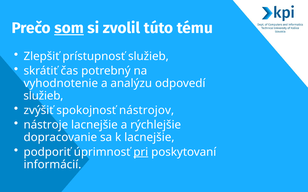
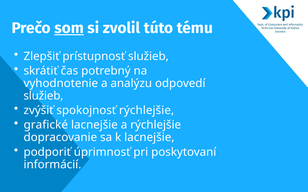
spokojnosť nástrojov: nástrojov -> rýchlejšie
nástroje: nástroje -> grafické
pri underline: present -> none
